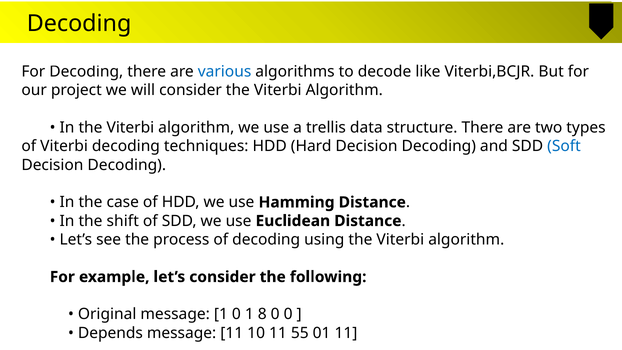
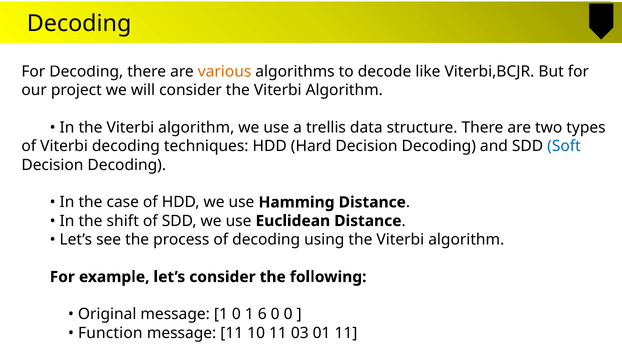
various colour: blue -> orange
8: 8 -> 6
Depends: Depends -> Function
55: 55 -> 03
